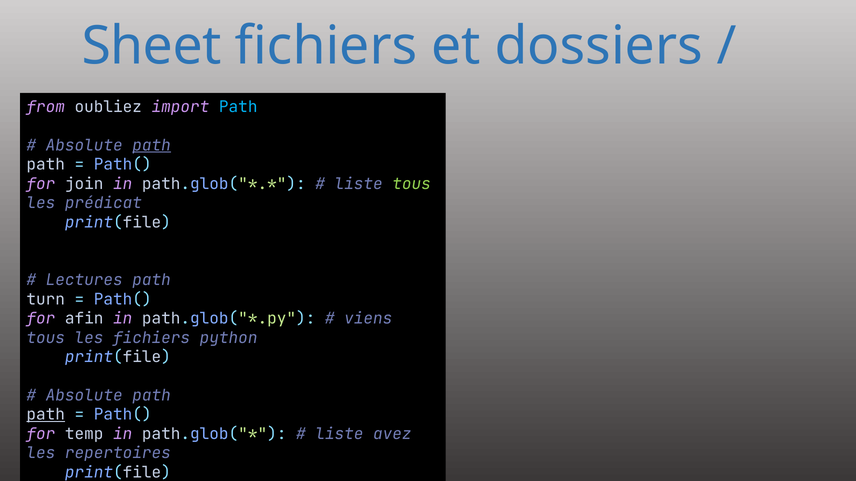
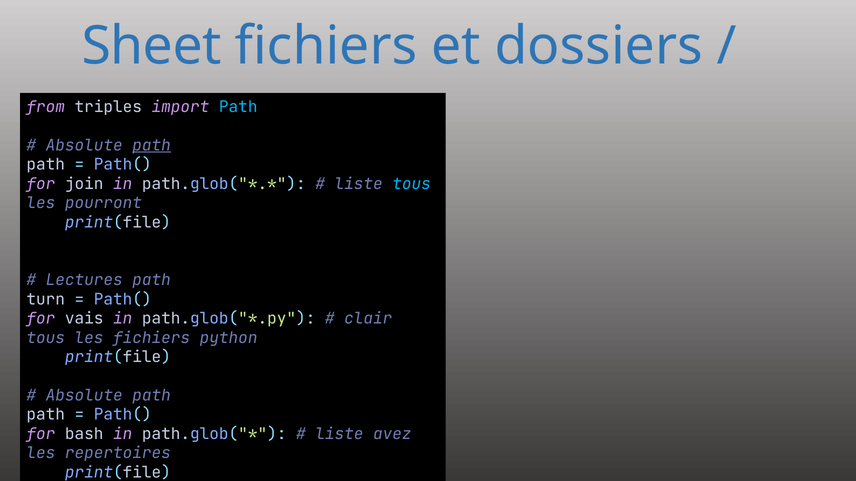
oubliez: oubliez -> triples
tous at (412, 184) colour: light green -> light blue
prédicat: prédicat -> pourront
afin: afin -> vais
viens: viens -> clair
path at (46, 415) underline: present -> none
temp: temp -> bash
